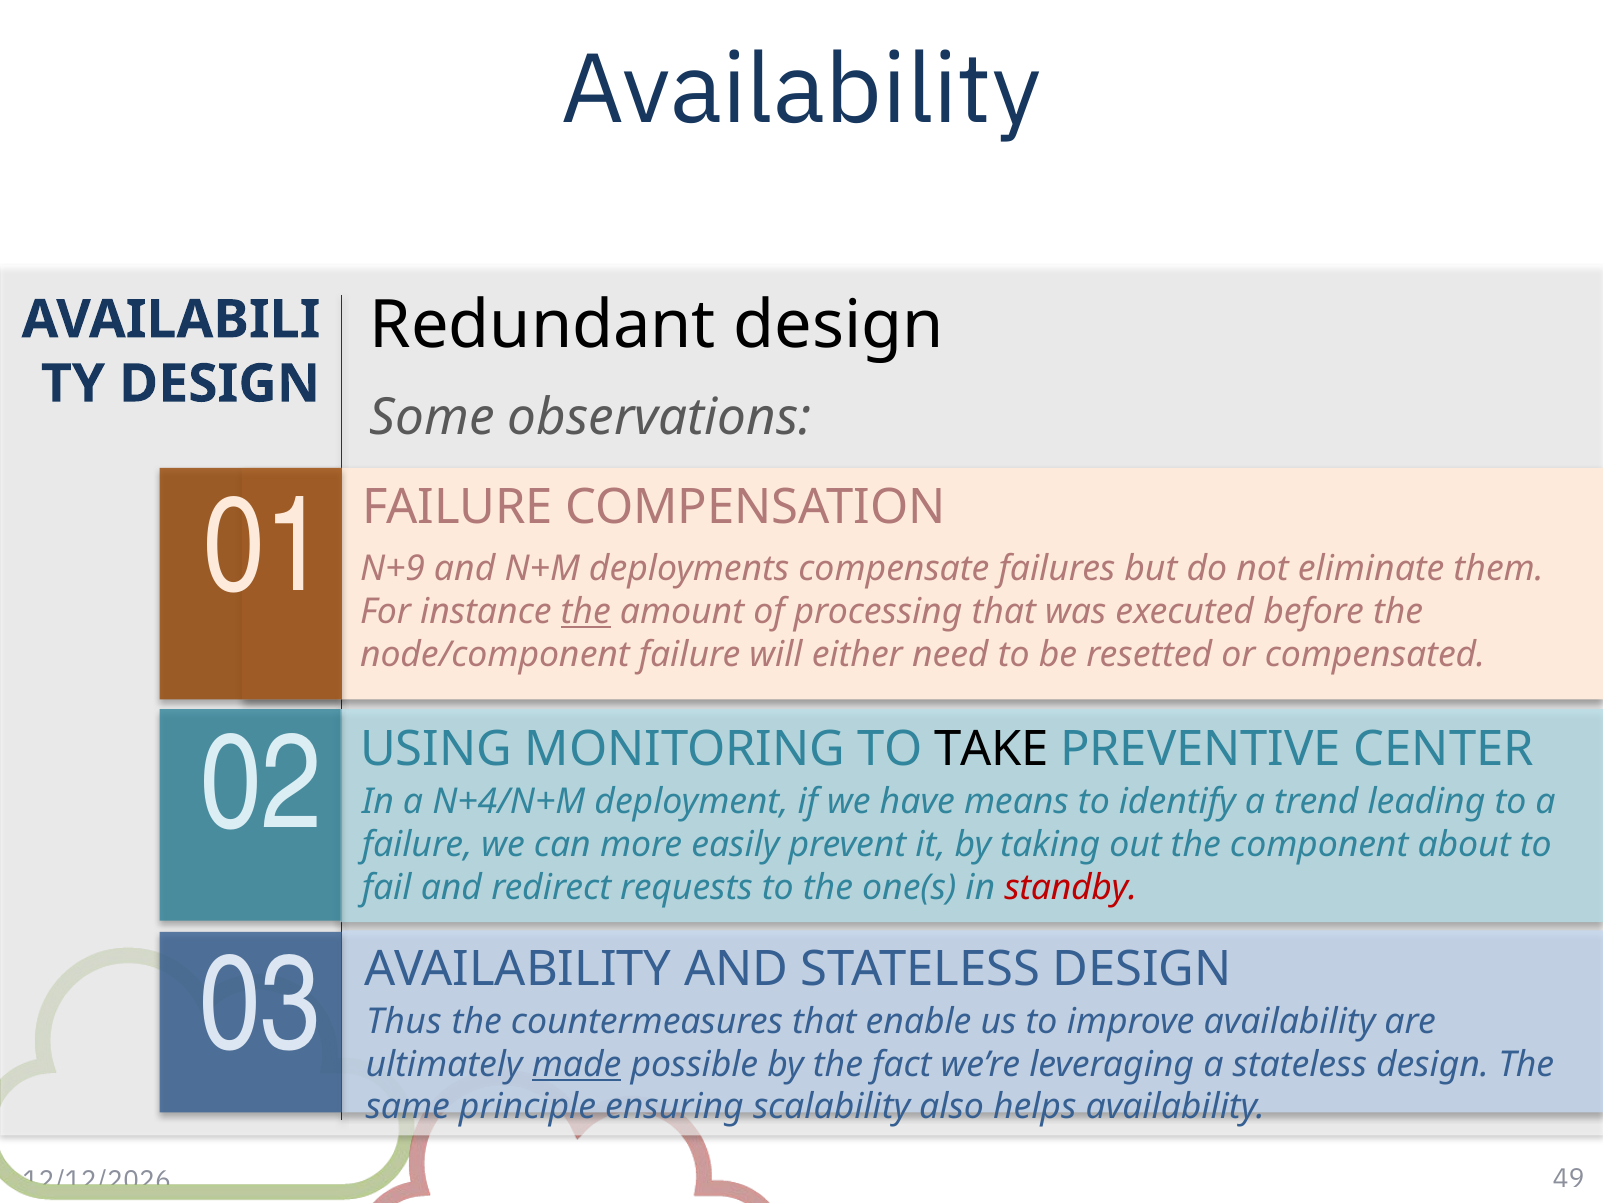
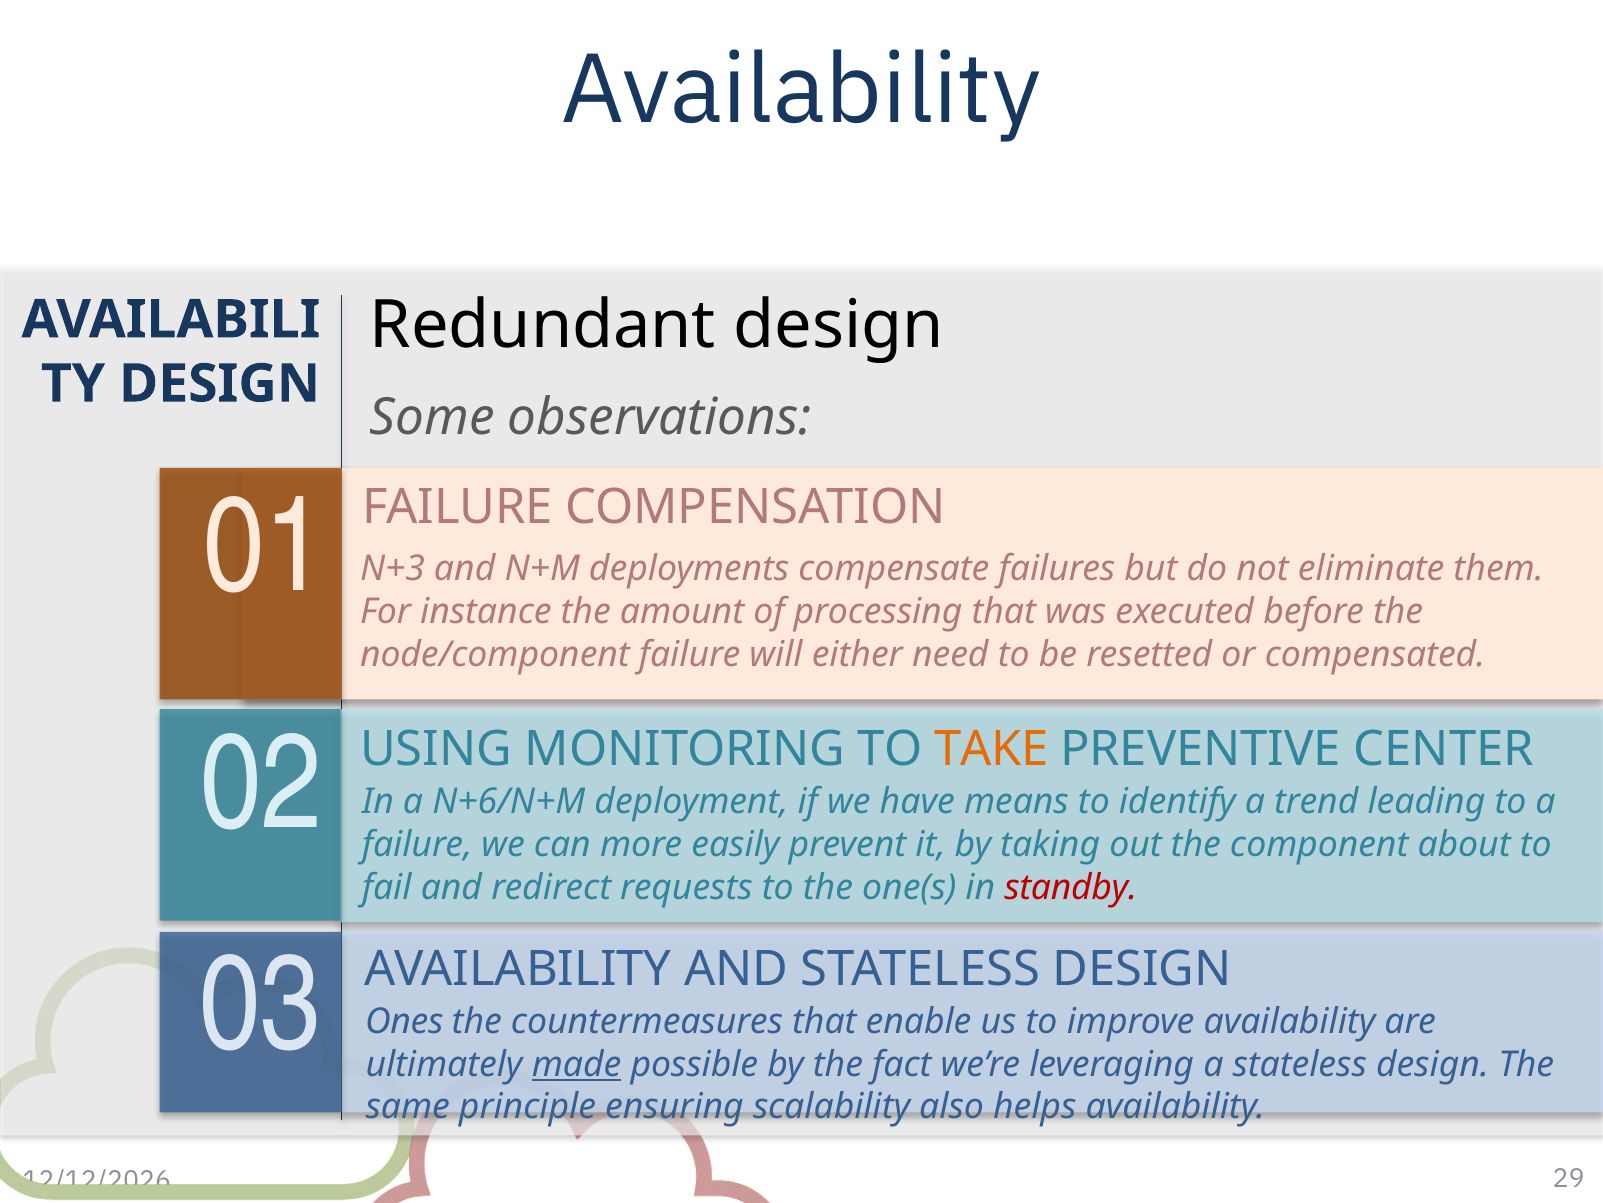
N+9: N+9 -> N+3
the at (586, 611) underline: present -> none
TAKE colour: black -> orange
N+4/N+M: N+4/N+M -> N+6/N+M
Thus: Thus -> Ones
49: 49 -> 29
